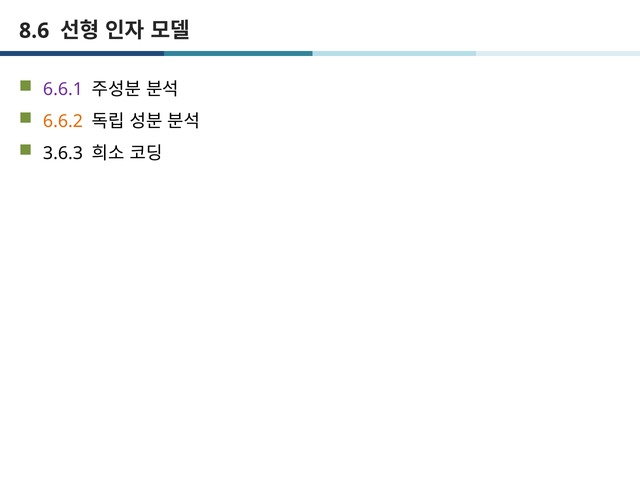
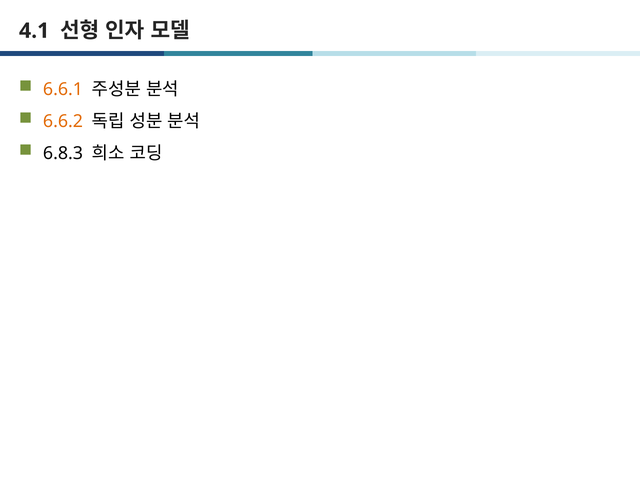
8.6: 8.6 -> 4.1
6.6.1 colour: purple -> orange
3.6.3: 3.6.3 -> 6.8.3
